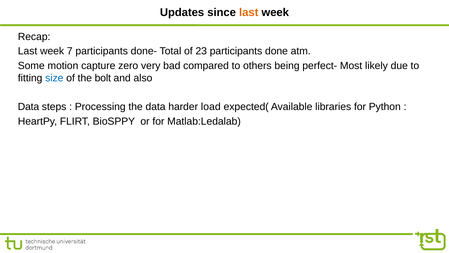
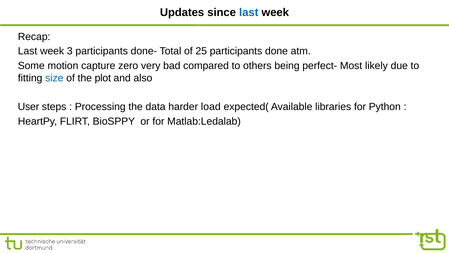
last at (249, 12) colour: orange -> blue
7: 7 -> 3
23: 23 -> 25
bolt: bolt -> plot
Data at (28, 107): Data -> User
